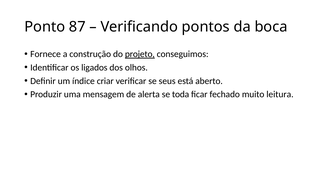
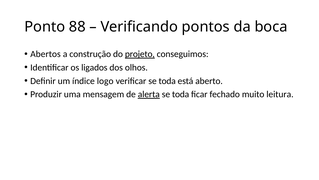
87: 87 -> 88
Fornece: Fornece -> Abertos
criar: criar -> logo
verificar se seus: seus -> toda
alerta underline: none -> present
